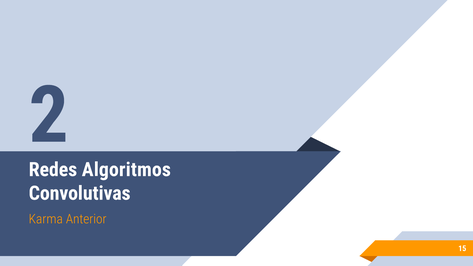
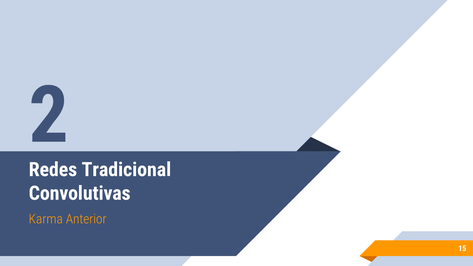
Algoritmos: Algoritmos -> Tradicional
